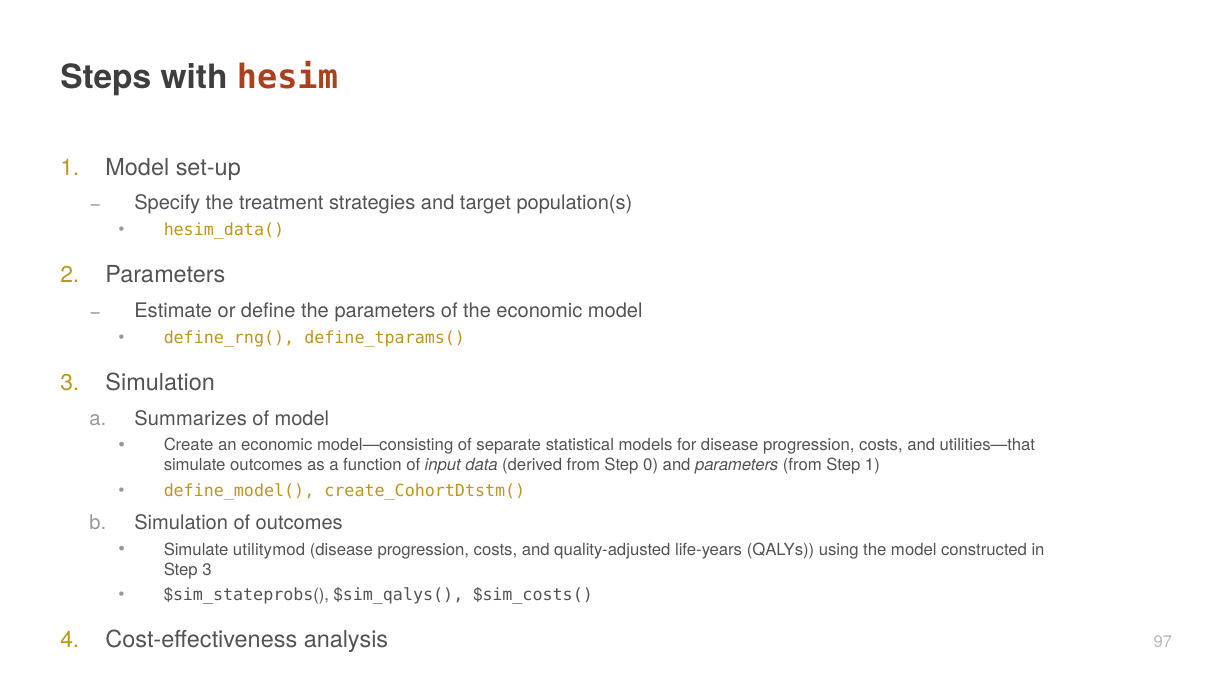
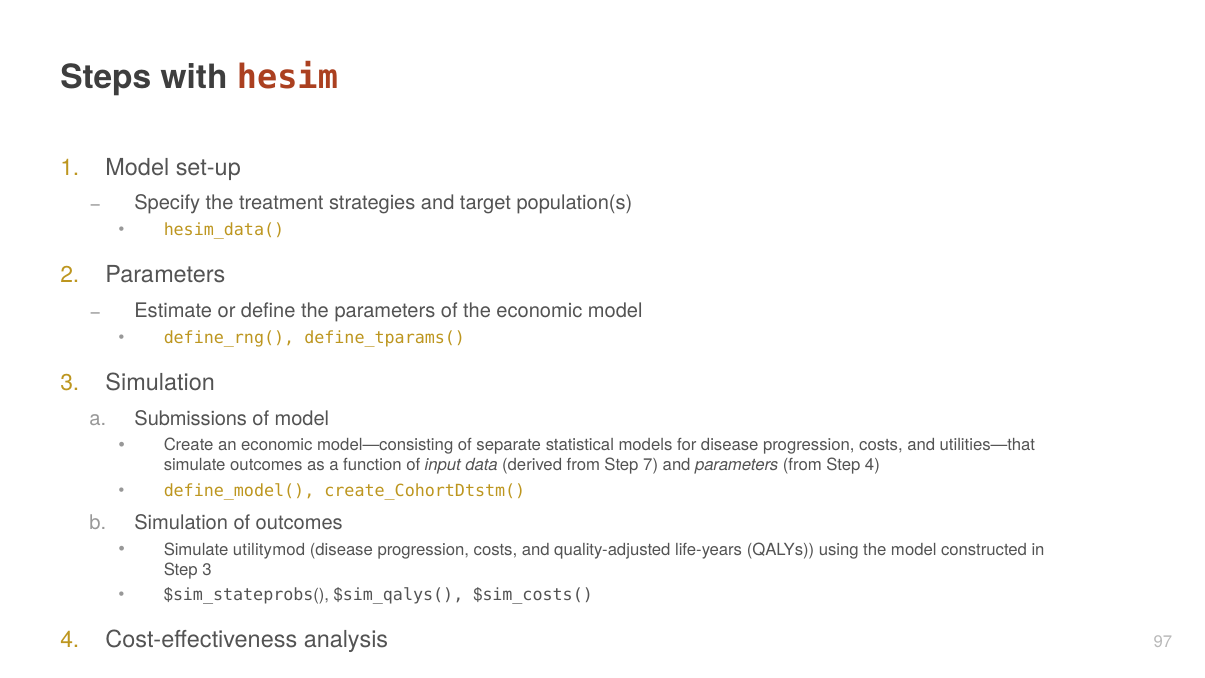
Summarizes: Summarizes -> Submissions
0: 0 -> 7
Step 1: 1 -> 4
